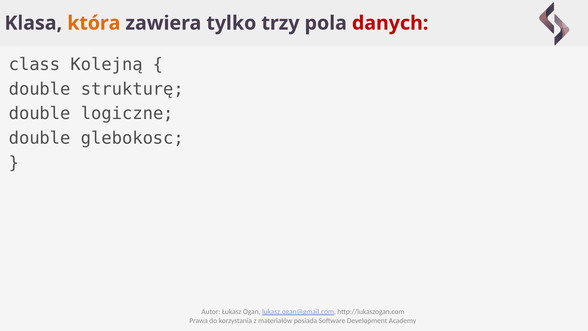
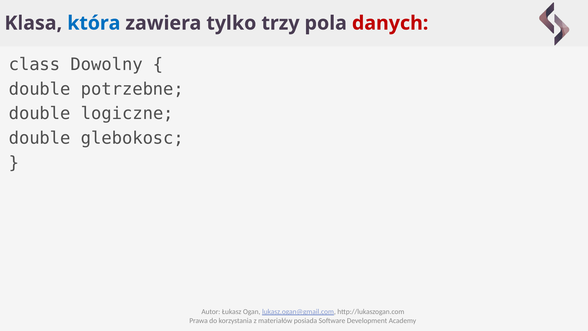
która colour: orange -> blue
Kolejną: Kolejną -> Dowolny
strukturę: strukturę -> potrzebne
